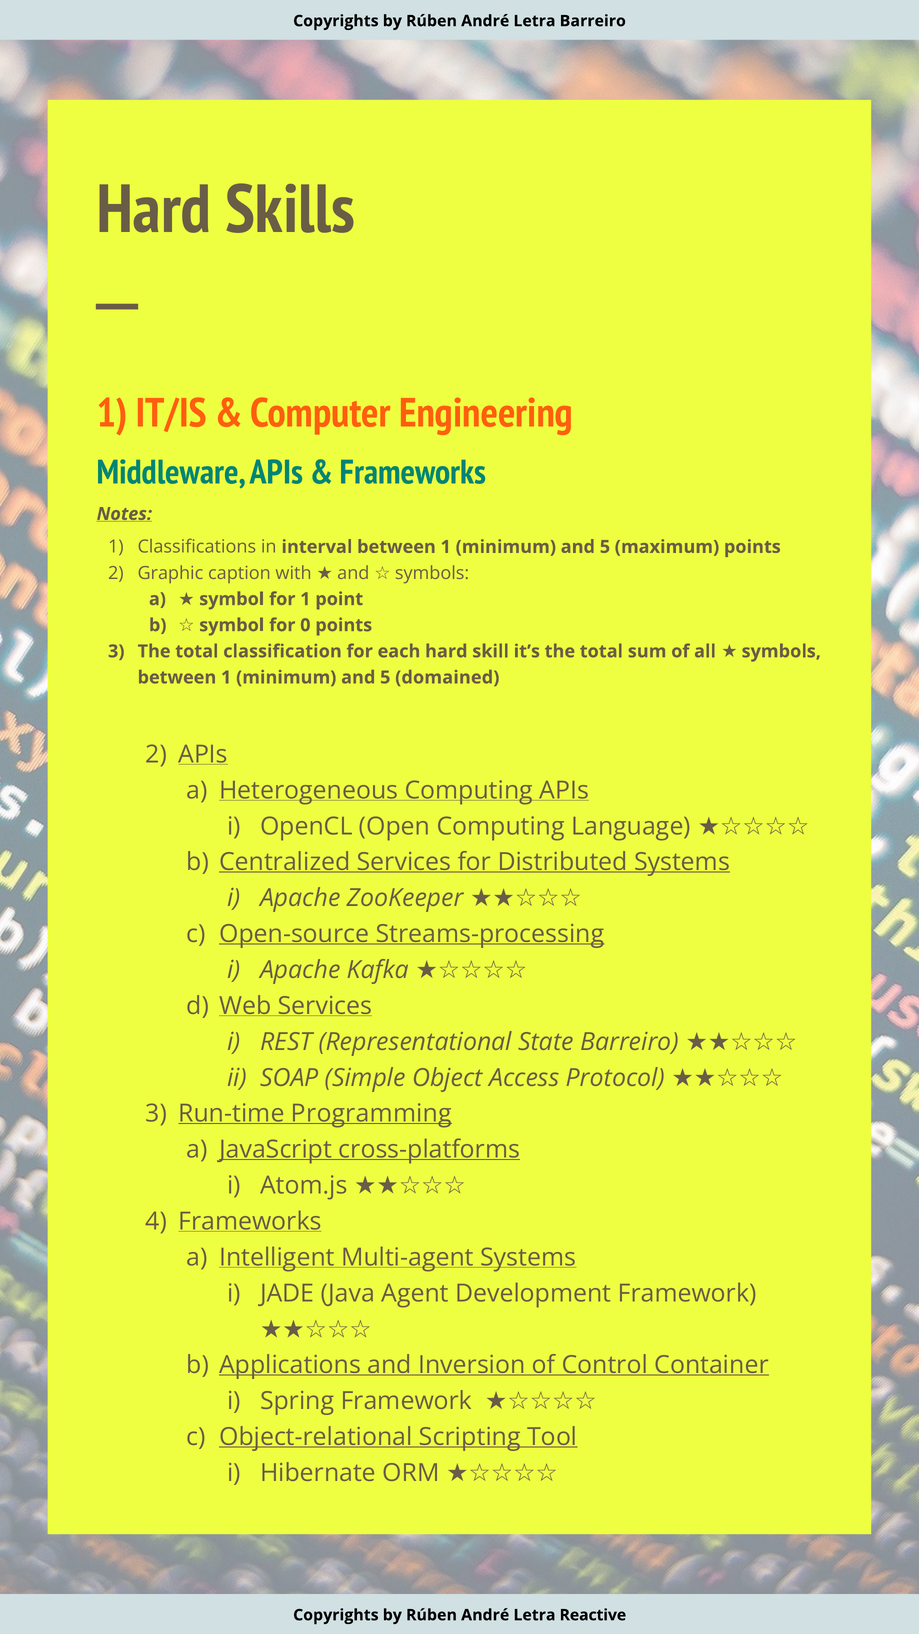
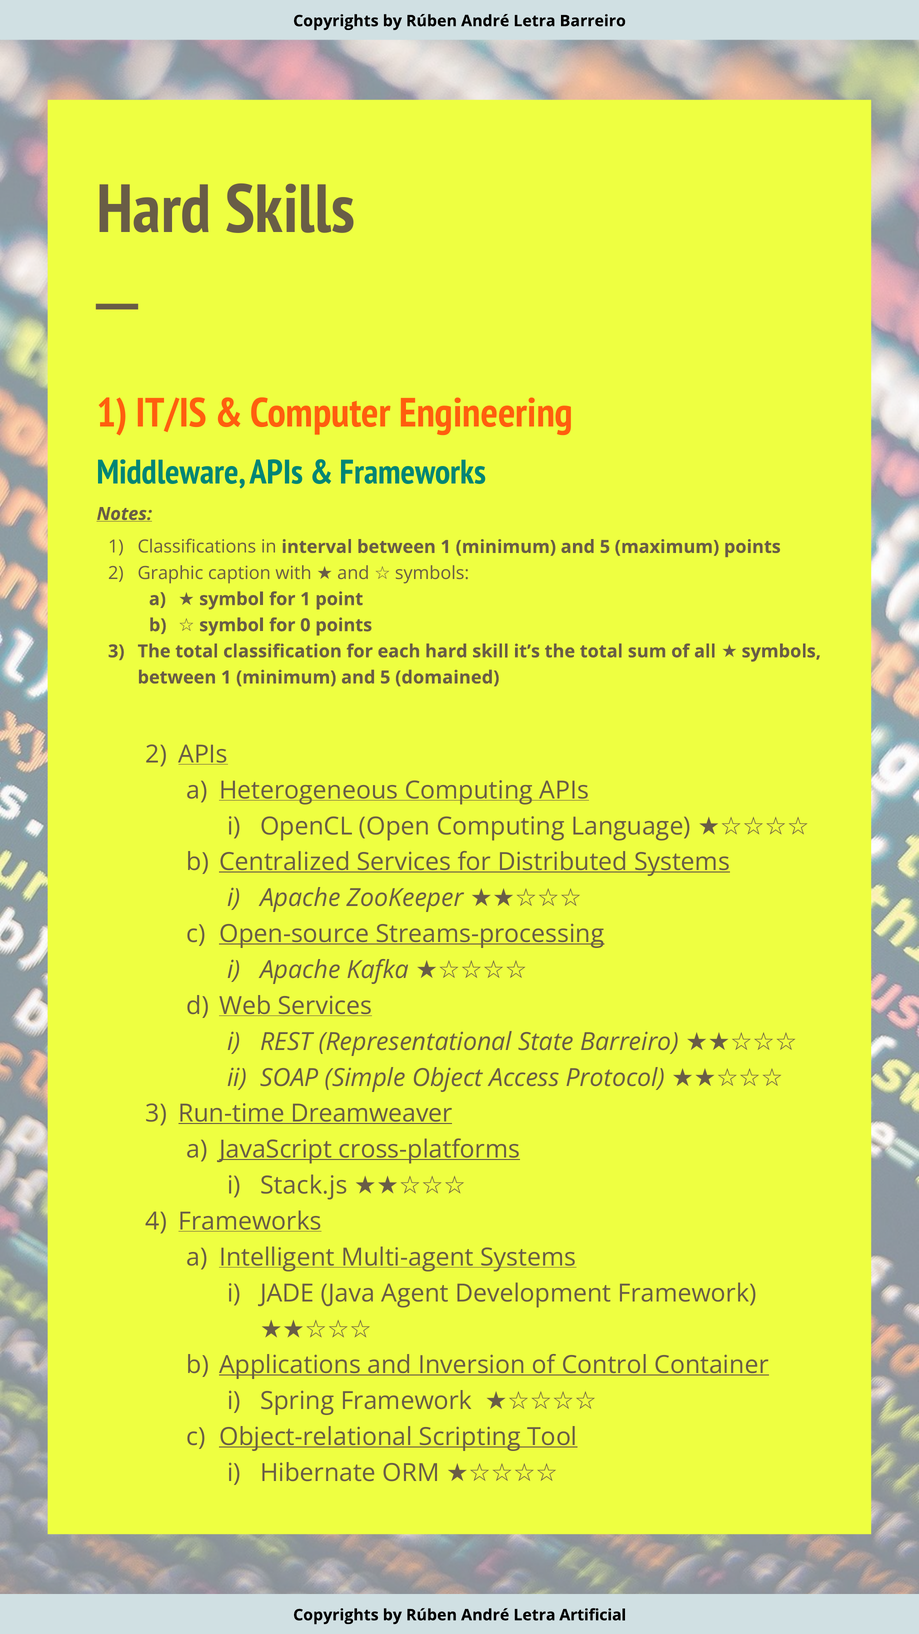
Programming: Programming -> Dreamweaver
Atom.js: Atom.js -> Stack.js
Reactive: Reactive -> Artificial
